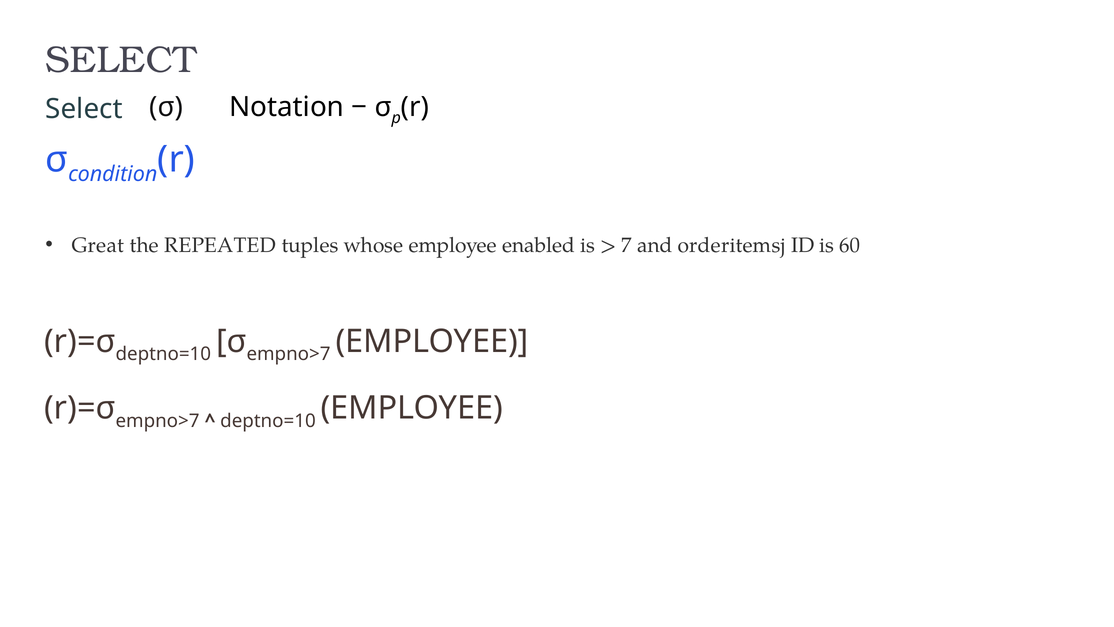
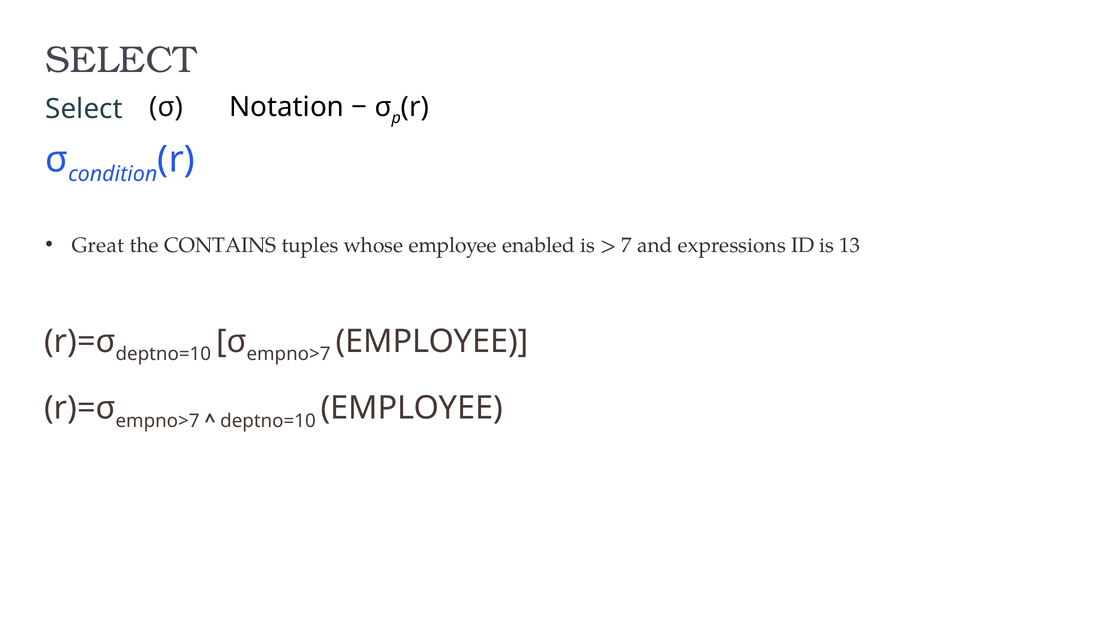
REPEATED: REPEATED -> CONTAINS
orderitemsj: orderitemsj -> expressions
60: 60 -> 13
